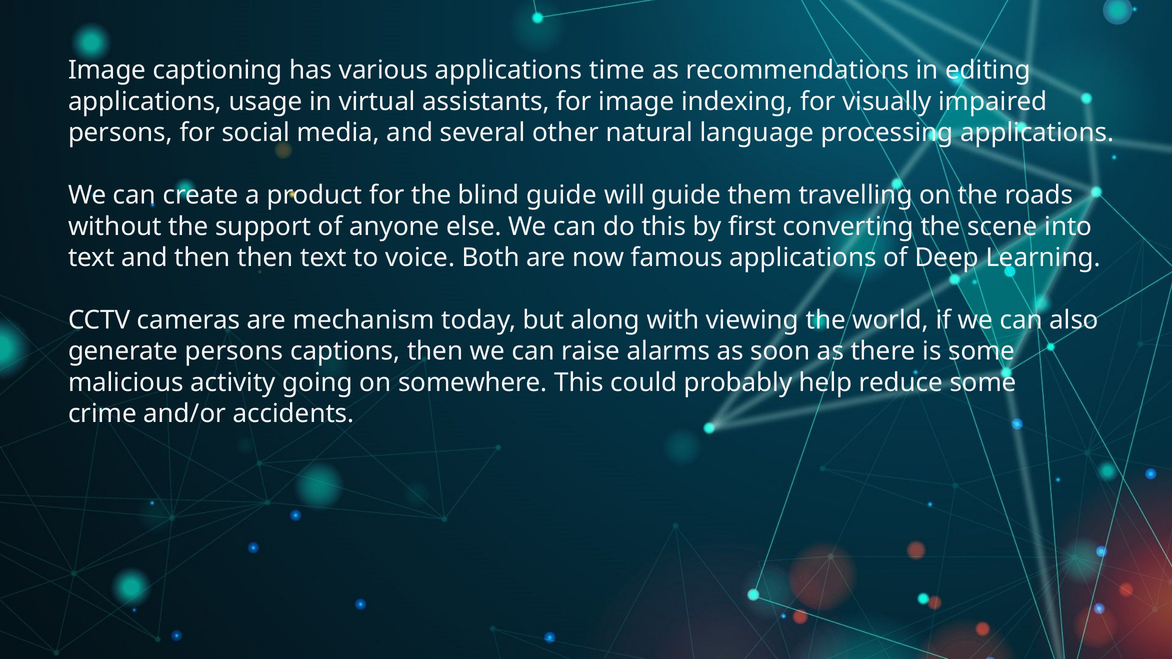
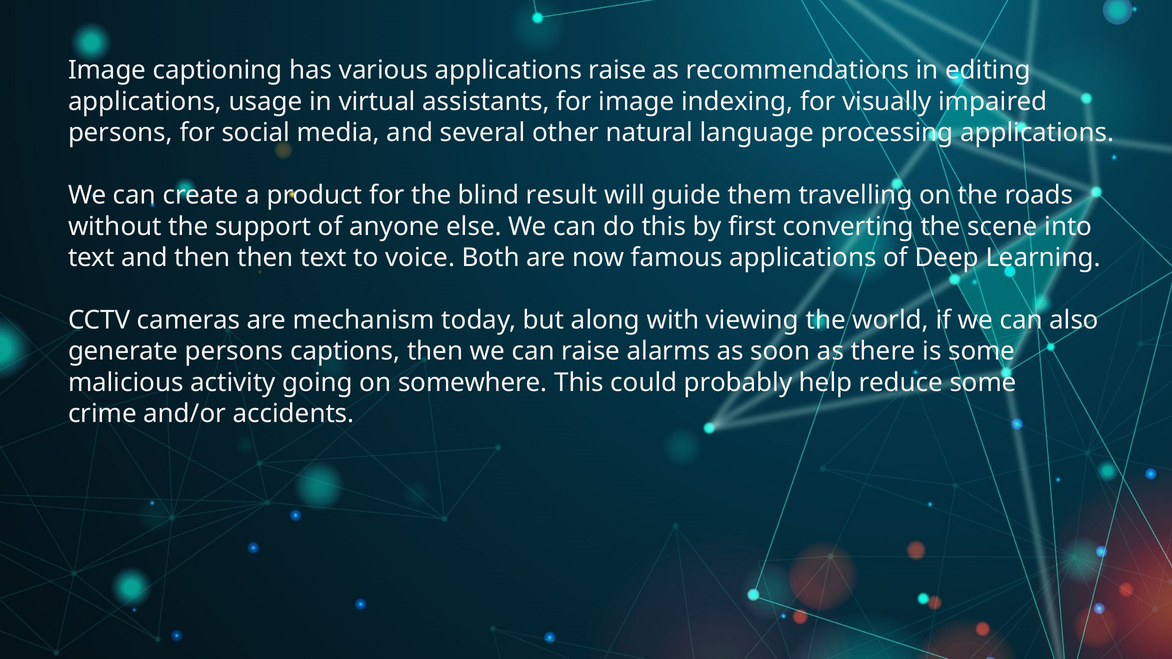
applications time: time -> raise
blind guide: guide -> result
